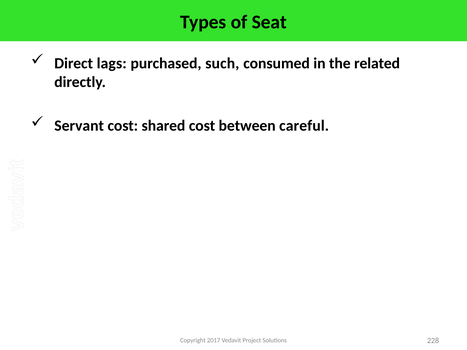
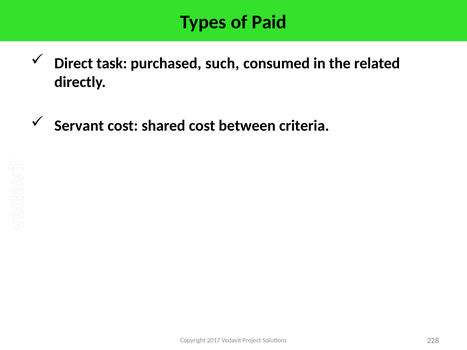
Seat: Seat -> Paid
lags: lags -> task
careful: careful -> criteria
